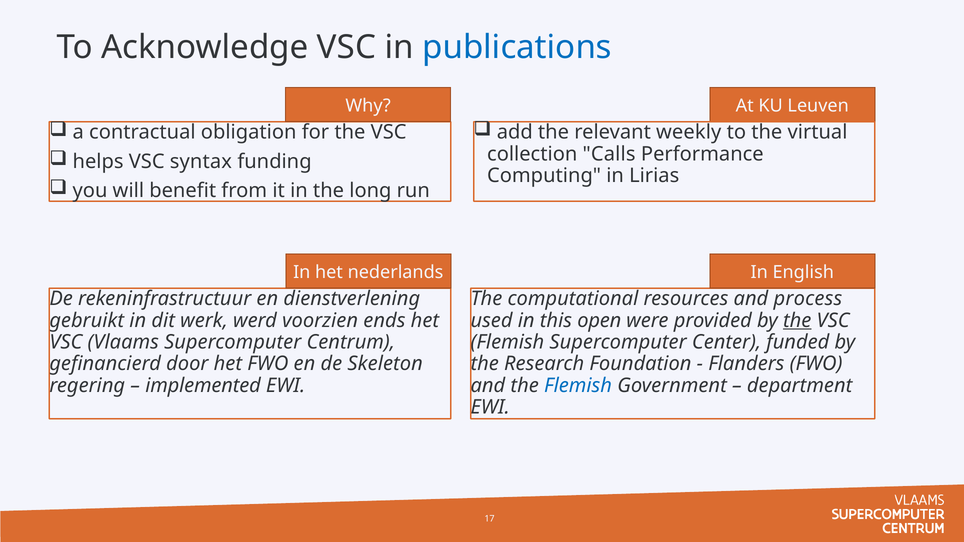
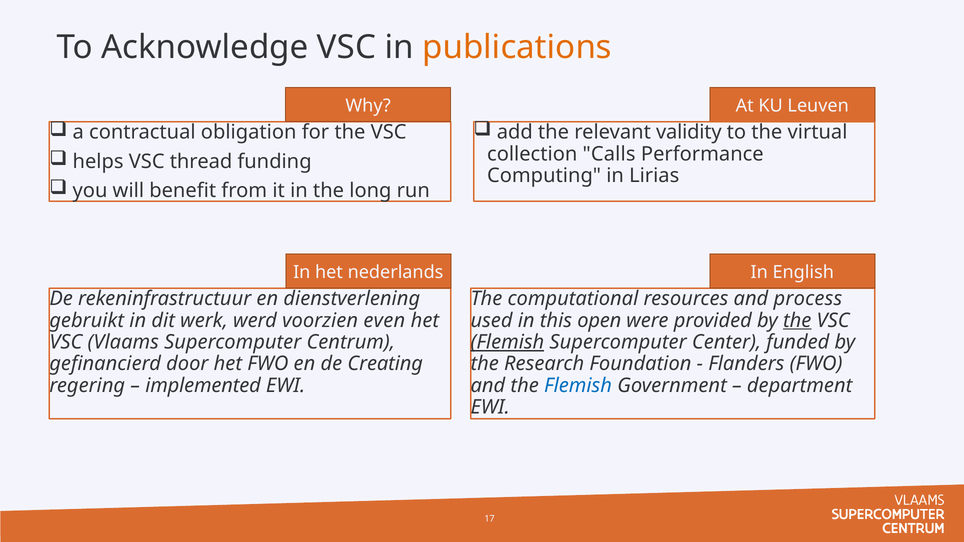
publications colour: blue -> orange
weekly: weekly -> validity
syntax: syntax -> thread
ends: ends -> even
Flemish at (507, 342) underline: none -> present
Skeleton: Skeleton -> Creating
